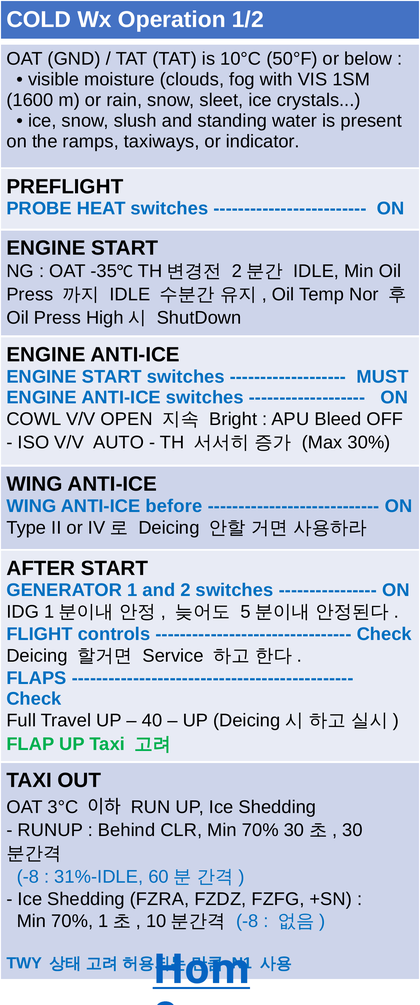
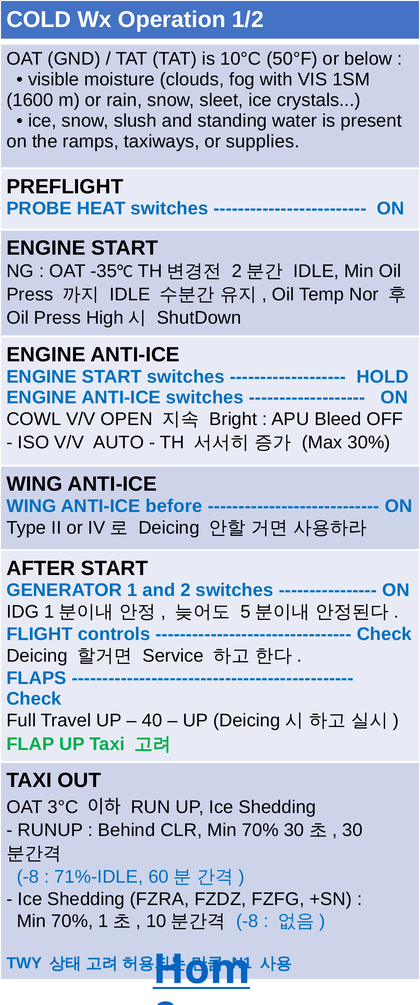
indicator: indicator -> supplies
MUST: MUST -> HOLD
31%-IDLE: 31%-IDLE -> 71%-IDLE
